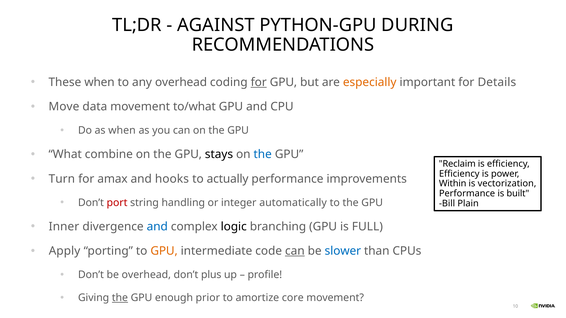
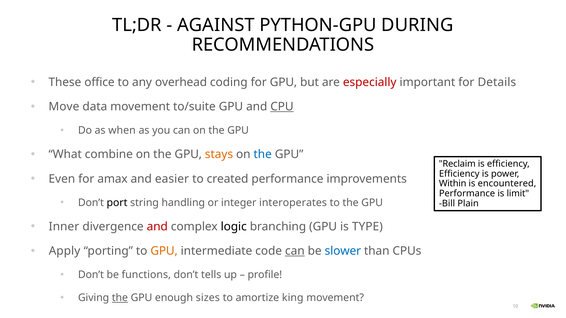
These when: when -> office
for at (259, 82) underline: present -> none
especially colour: orange -> red
to/what: to/what -> to/suite
CPU underline: none -> present
stays colour: black -> orange
Turn: Turn -> Even
hooks: hooks -> easier
actually: actually -> created
vectorization: vectorization -> encountered
built: built -> limit
port colour: red -> black
automatically: automatically -> interoperates
and at (157, 227) colour: blue -> red
FULL: FULL -> TYPE
be overhead: overhead -> functions
plus: plus -> tells
prior: prior -> sizes
core: core -> king
